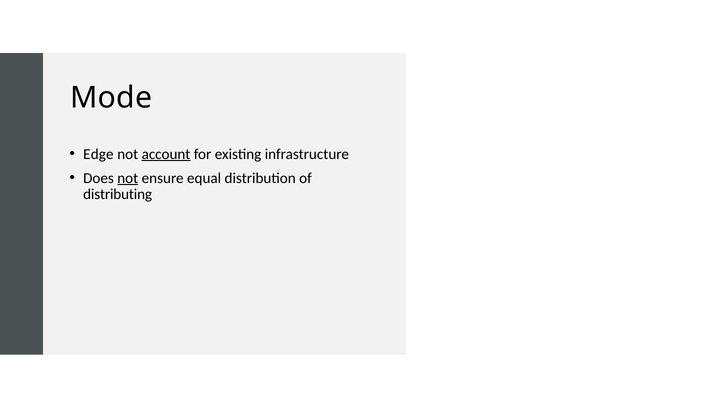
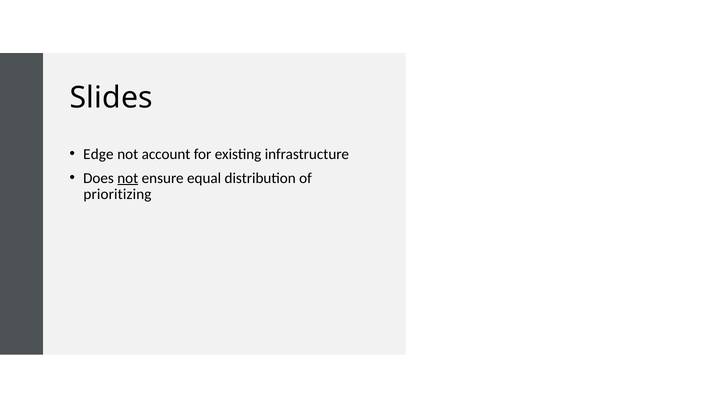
Mode: Mode -> Slides
account underline: present -> none
distributing: distributing -> prioritizing
